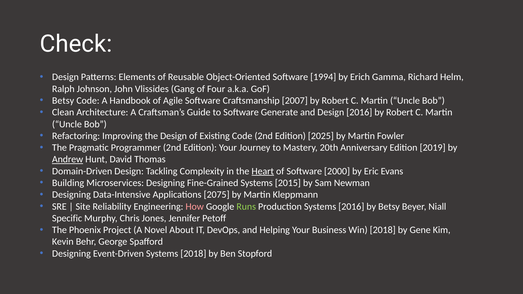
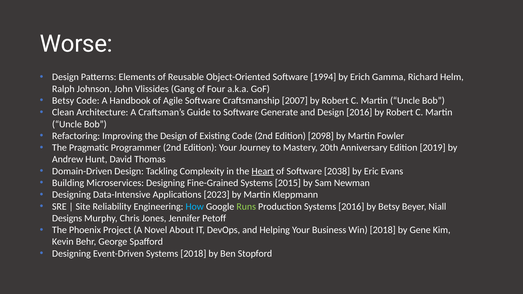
Check: Check -> Worse
2025: 2025 -> 2098
Andrew underline: present -> none
2000: 2000 -> 2038
2075: 2075 -> 2023
How colour: pink -> light blue
Specific: Specific -> Designs
